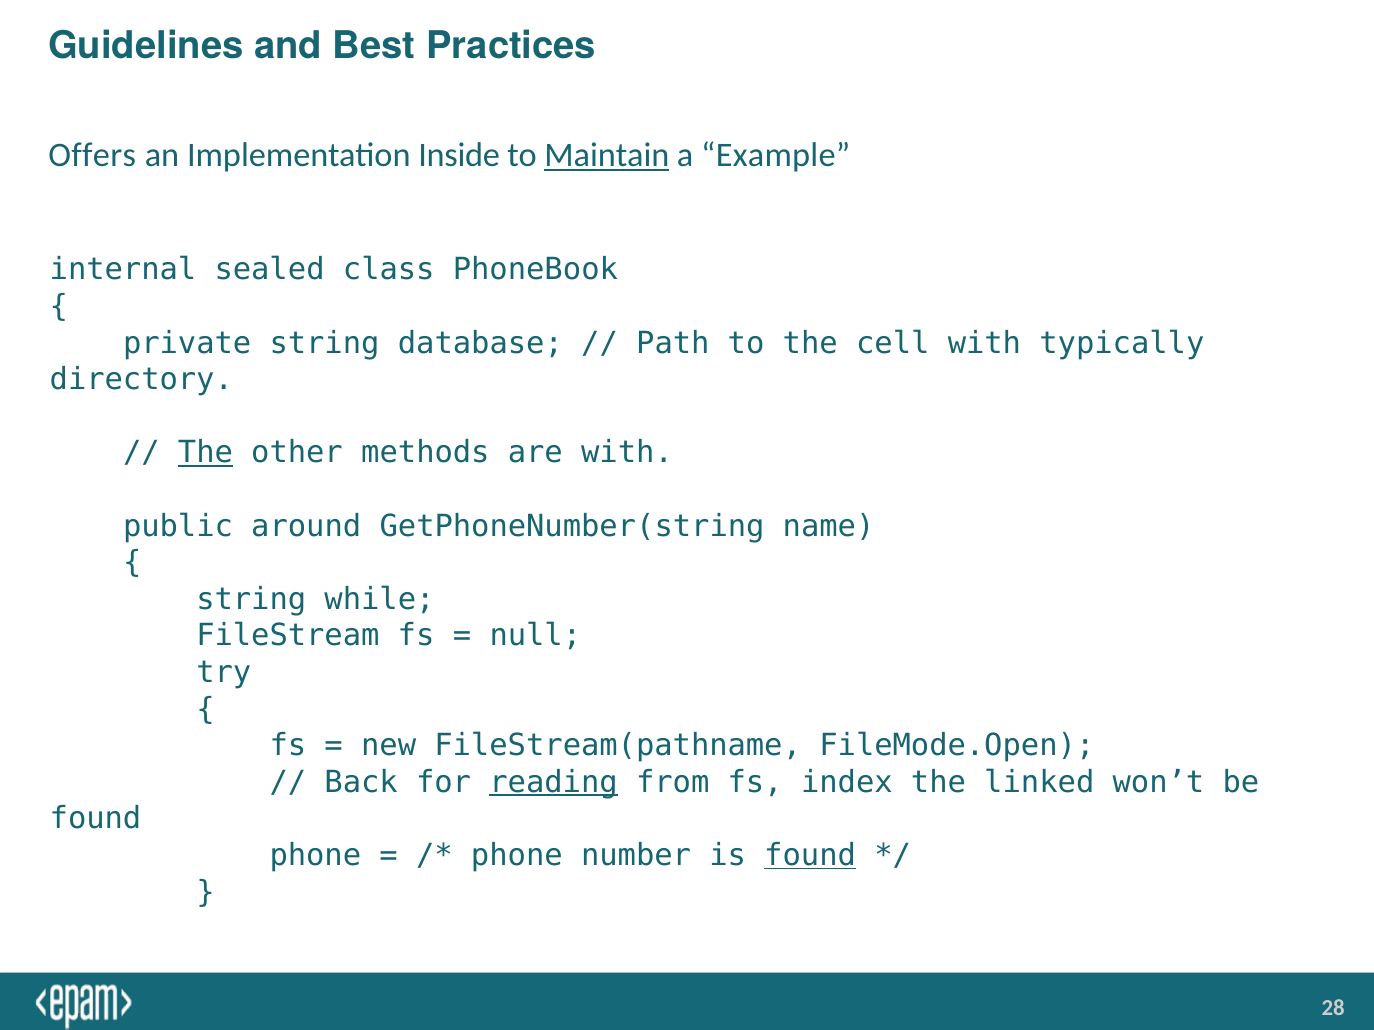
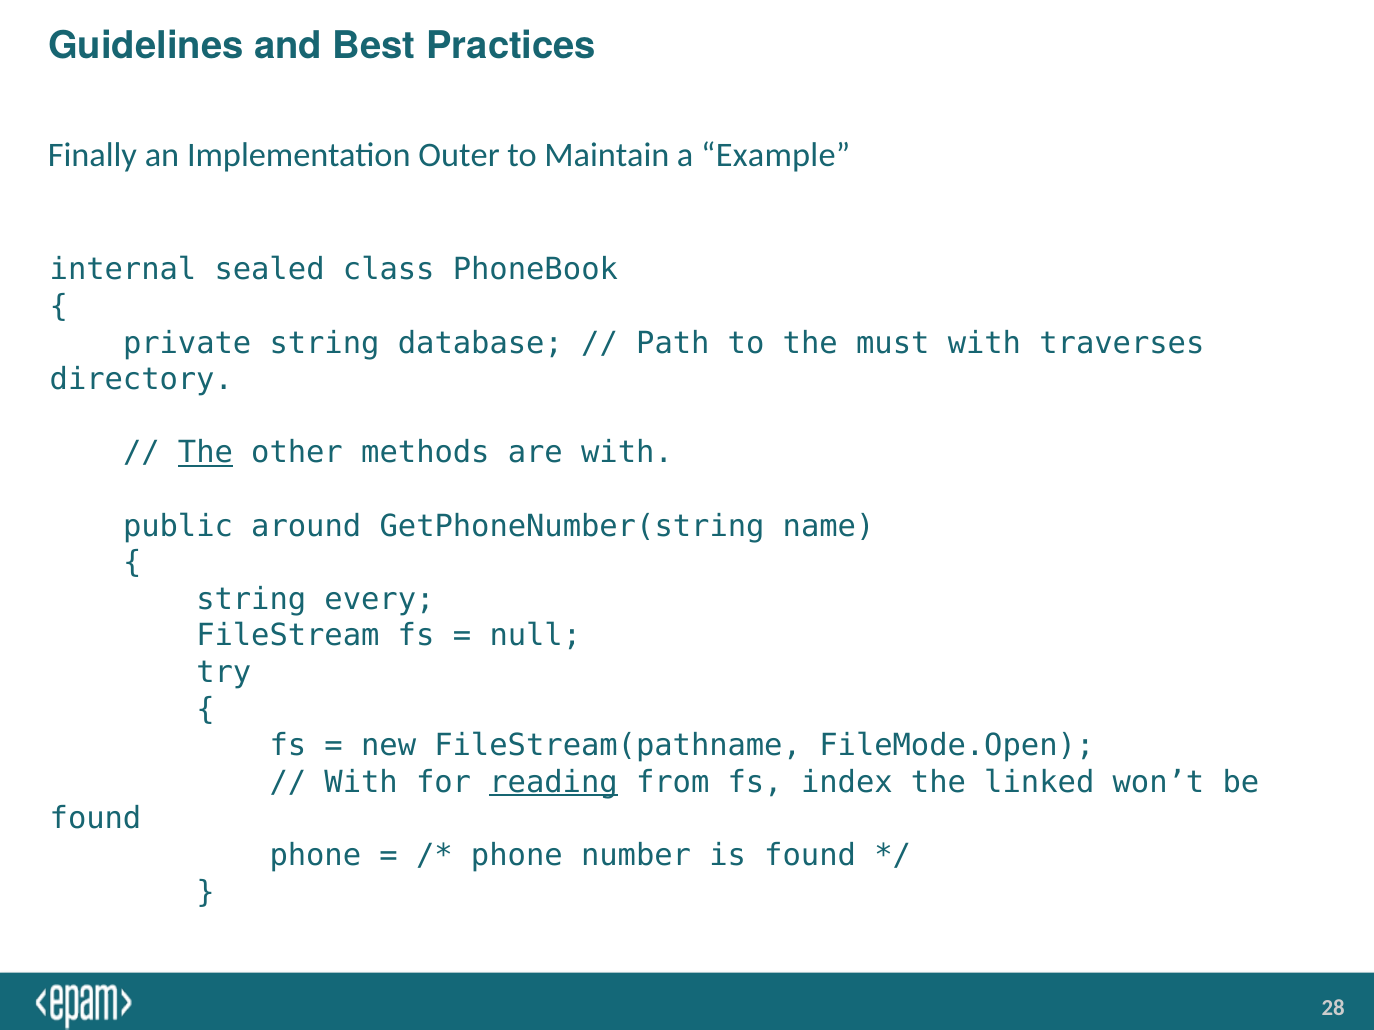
Offers: Offers -> Finally
Inside: Inside -> Outer
Maintain underline: present -> none
cell: cell -> must
typically: typically -> traverses
while: while -> every
Back at (361, 783): Back -> With
found at (810, 856) underline: present -> none
